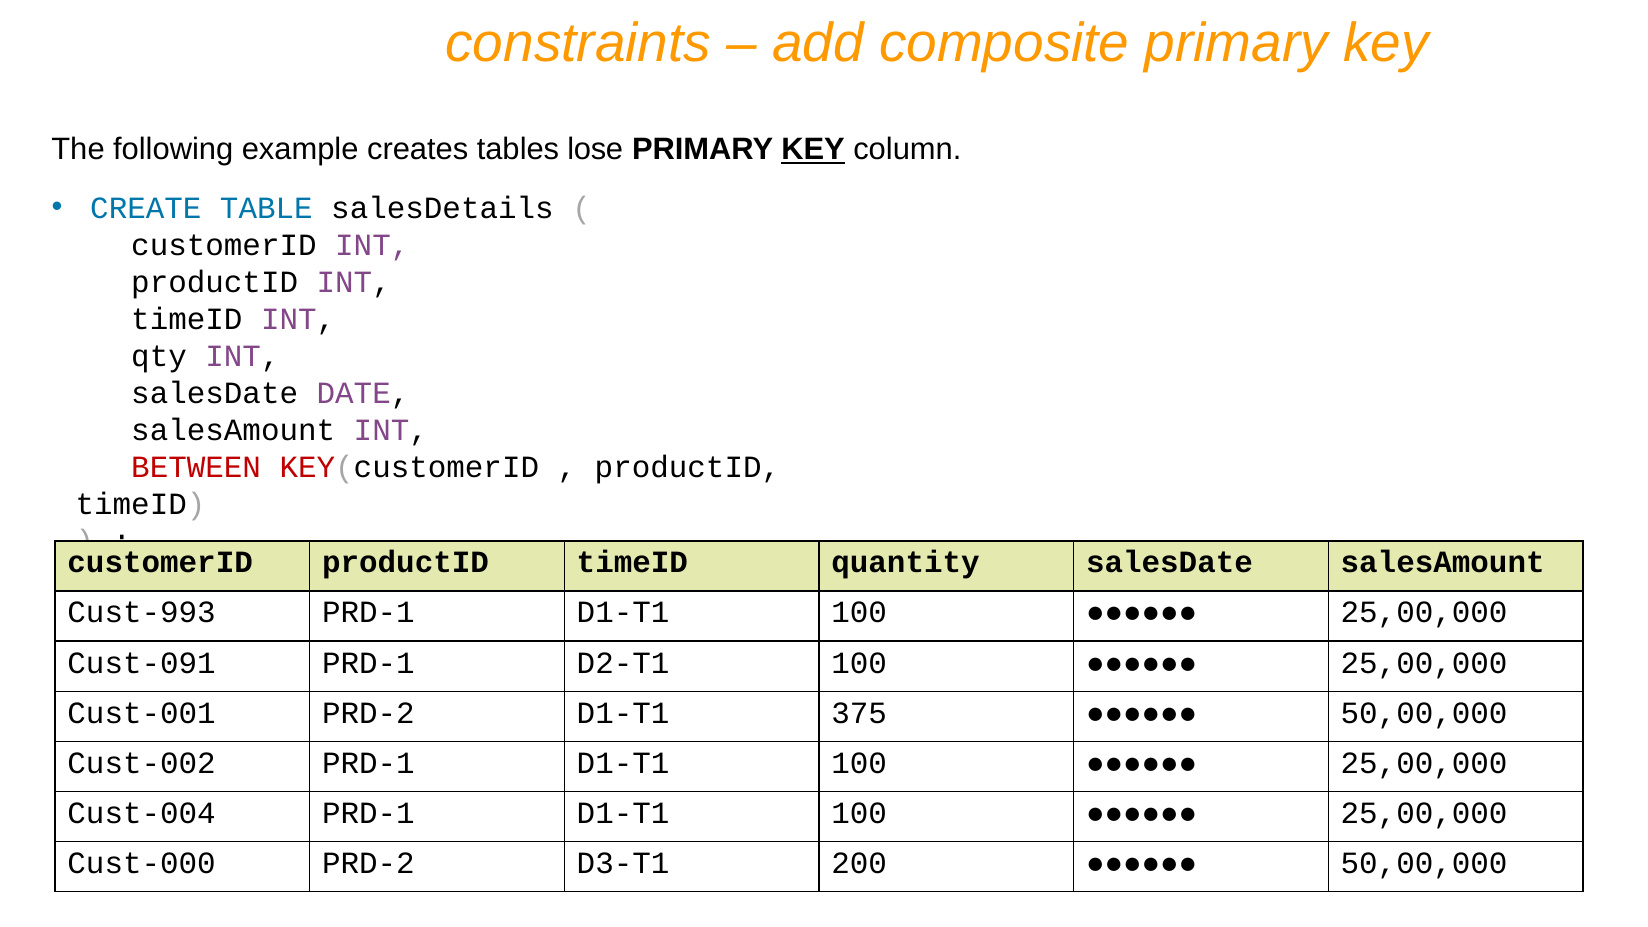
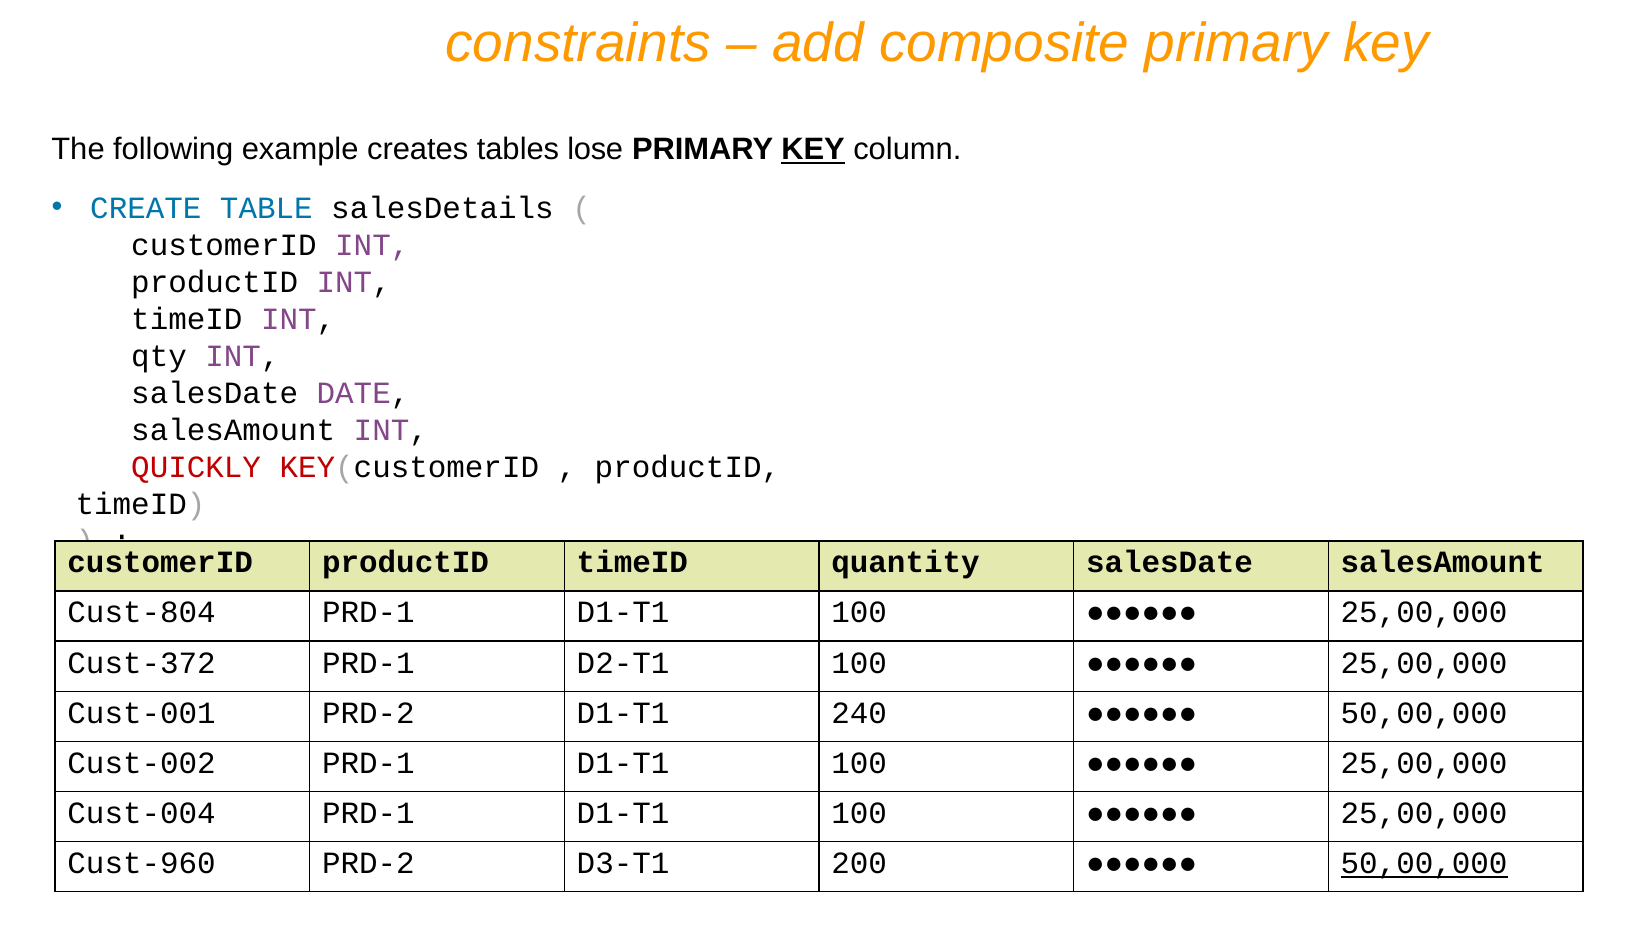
BETWEEN: BETWEEN -> QUICKLY
Cust-993: Cust-993 -> Cust-804
Cust-091: Cust-091 -> Cust-372
375: 375 -> 240
Cust-000: Cust-000 -> Cust-960
50,00,000 at (1424, 863) underline: none -> present
